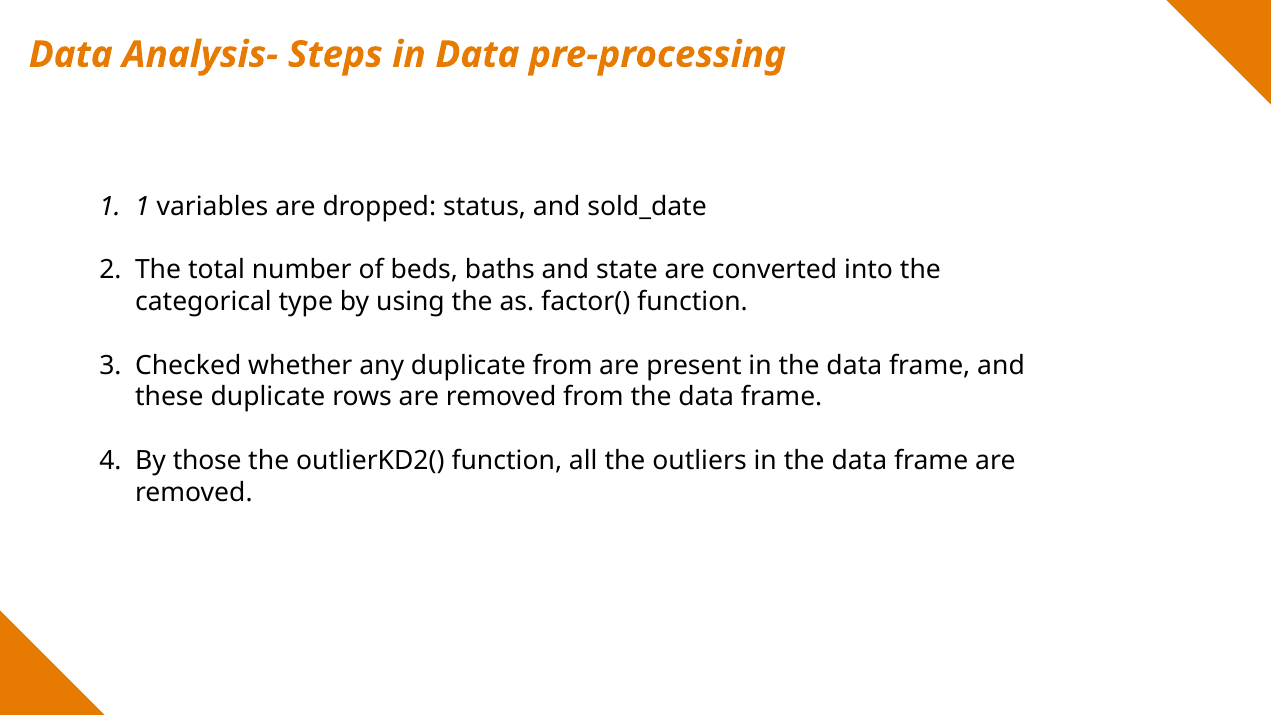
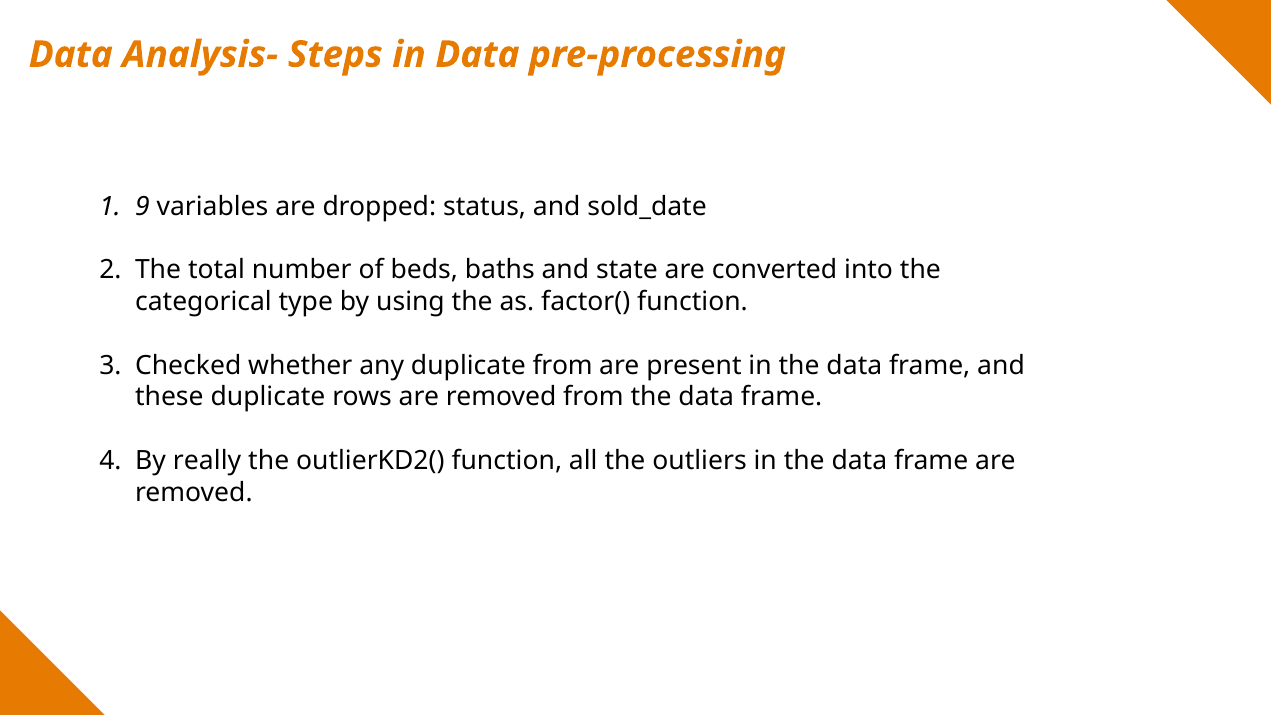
1 at (142, 206): 1 -> 9
those: those -> really
